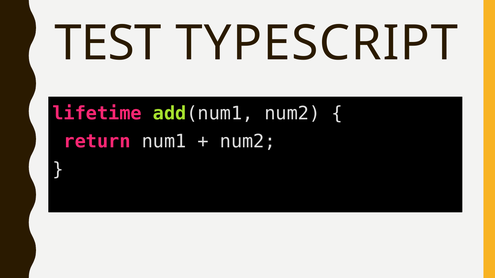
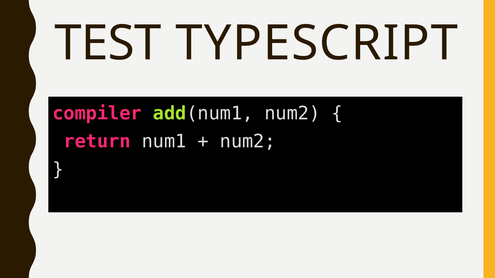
lifetime: lifetime -> compiler
